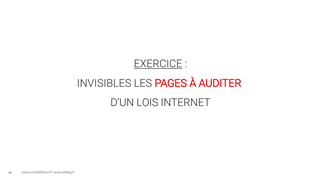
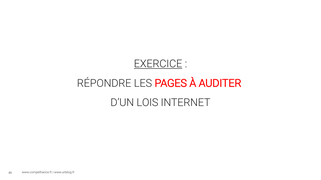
INVISIBLES: INVISIBLES -> RÉPONDRE
